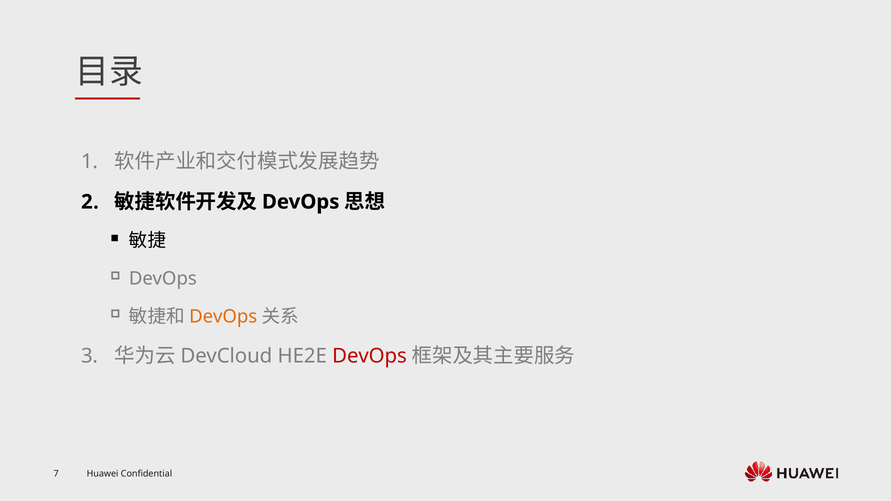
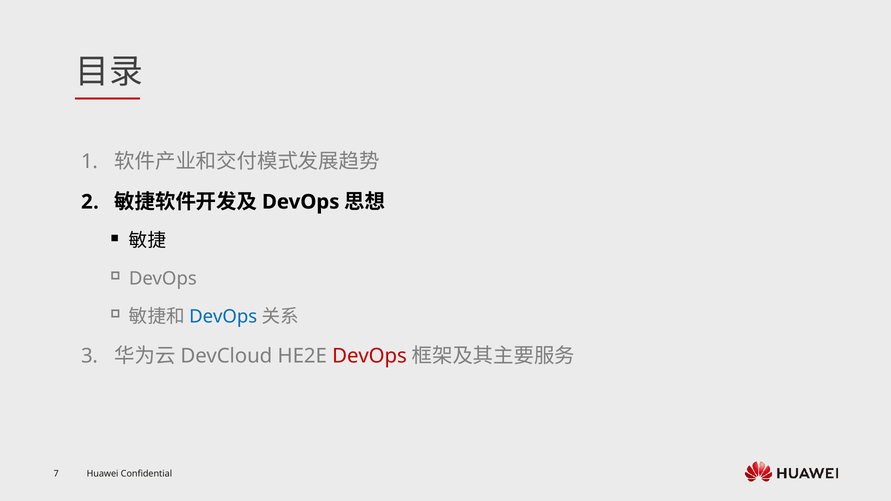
DevOps at (223, 316) colour: orange -> blue
